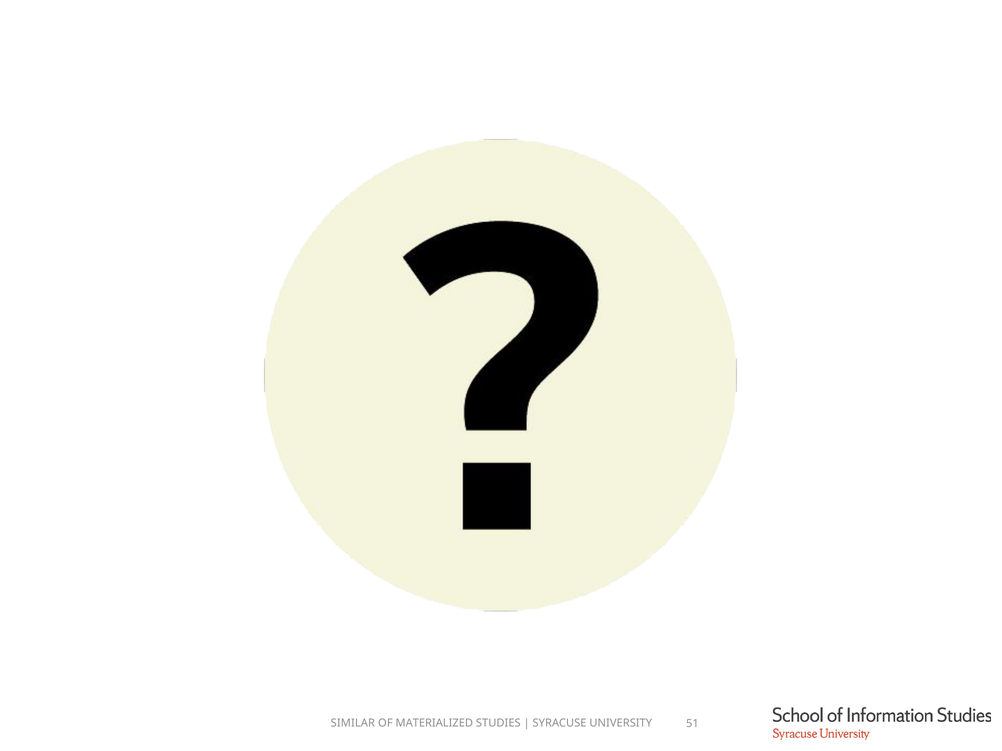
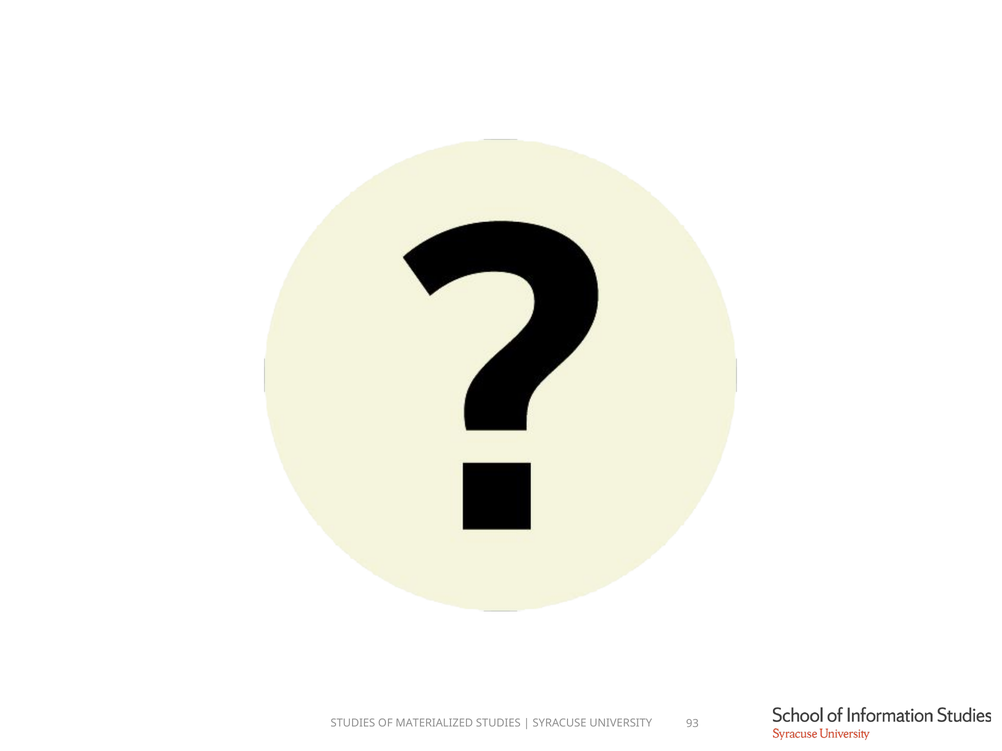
SIMILAR at (353, 724): SIMILAR -> STUDIES
51: 51 -> 93
